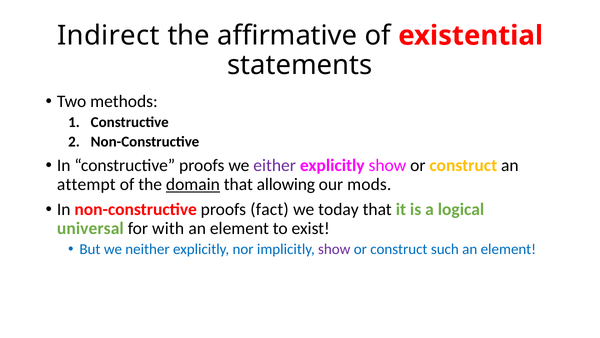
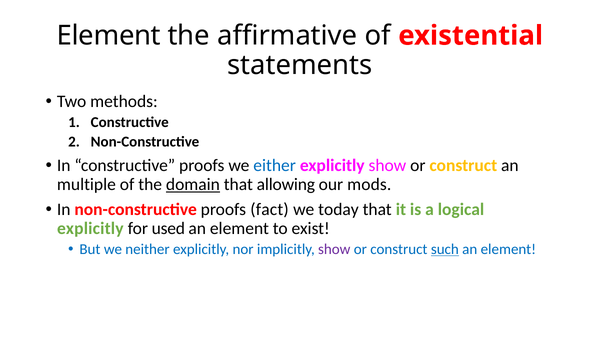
Indirect at (108, 36): Indirect -> Element
either colour: purple -> blue
attempt: attempt -> multiple
universal at (90, 228): universal -> explicitly
with: with -> used
such underline: none -> present
